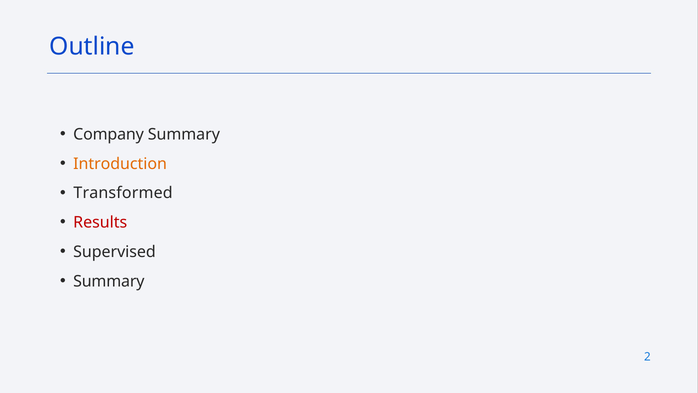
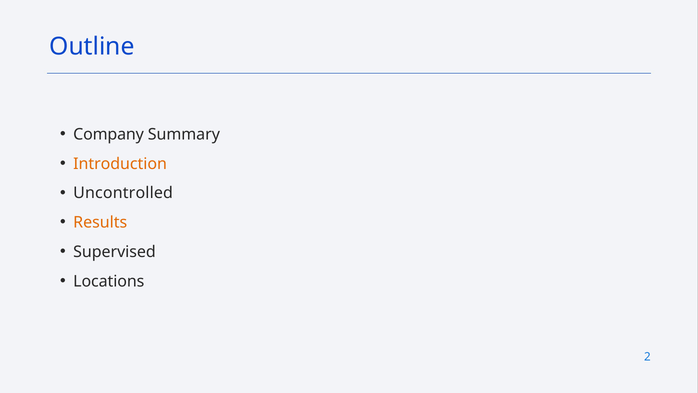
Transformed: Transformed -> Uncontrolled
Results colour: red -> orange
Summary at (109, 281): Summary -> Locations
